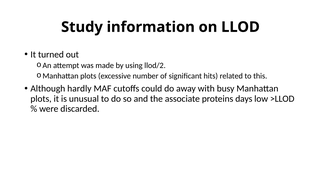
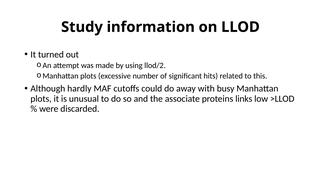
days: days -> links
